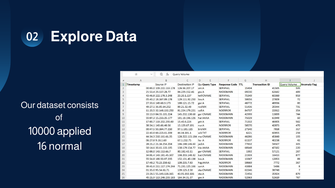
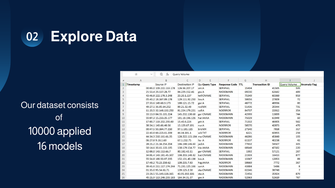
normal: normal -> models
